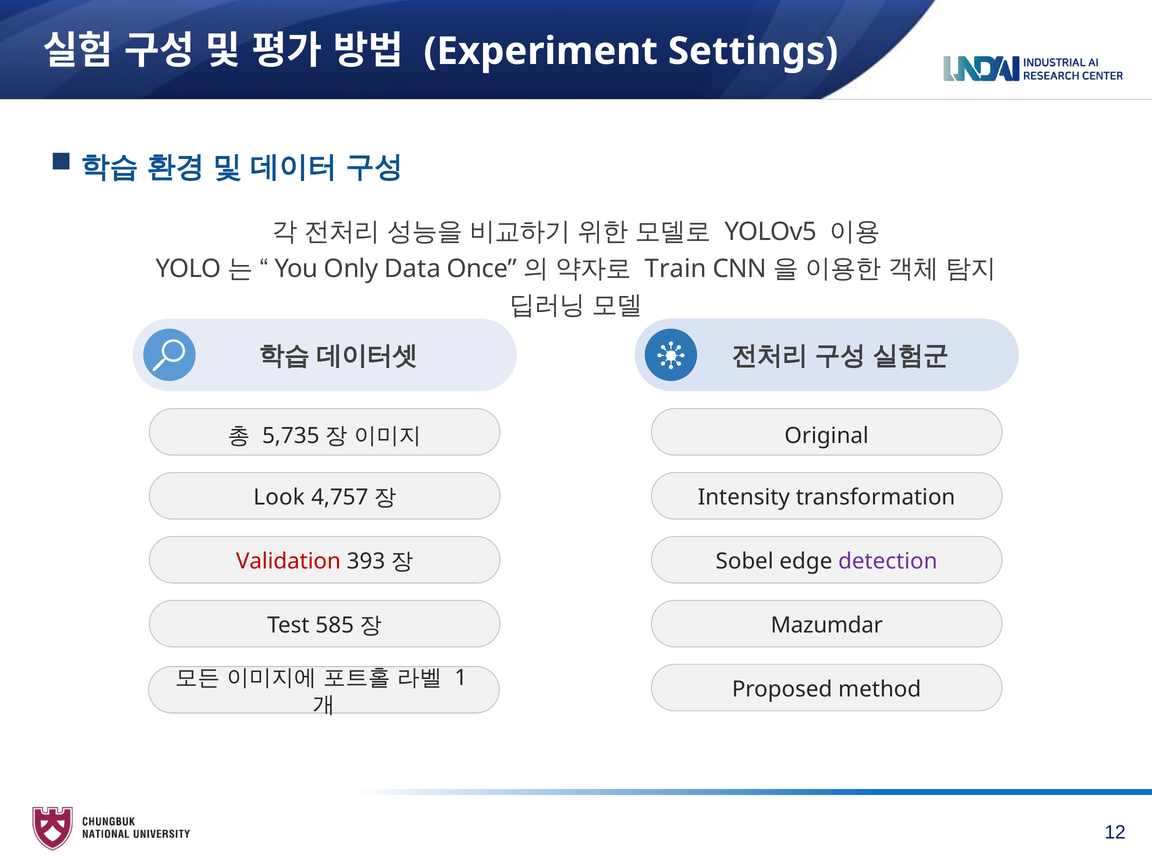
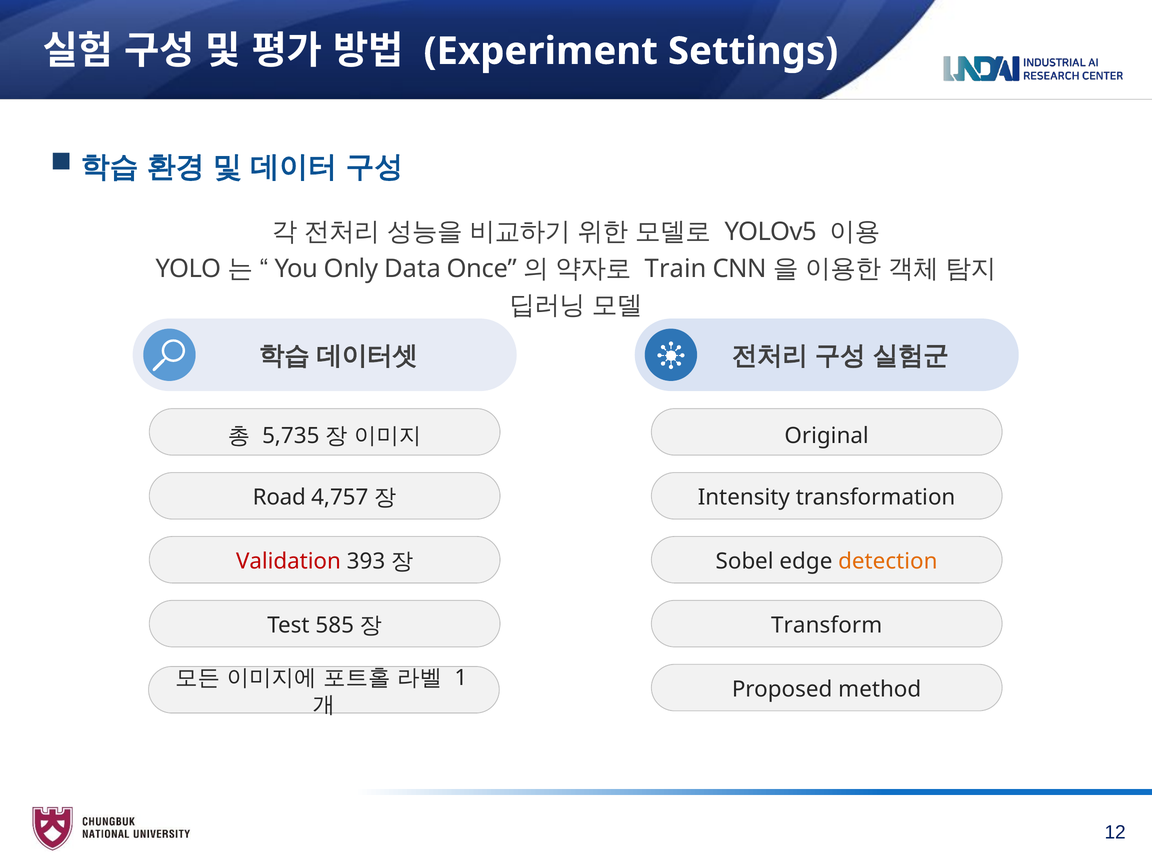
Look: Look -> Road
detection colour: purple -> orange
Mazumdar: Mazumdar -> Transform
